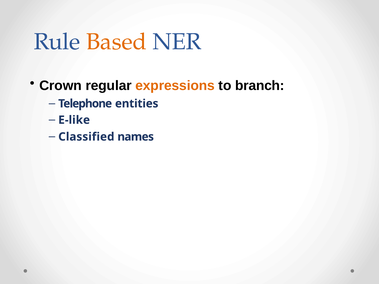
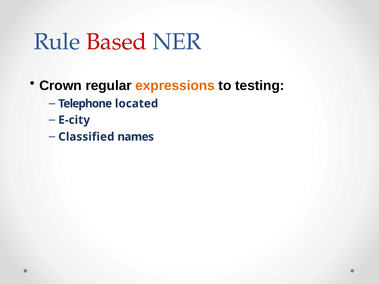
Based colour: orange -> red
branch: branch -> testing
entities: entities -> located
E-like: E-like -> E-city
